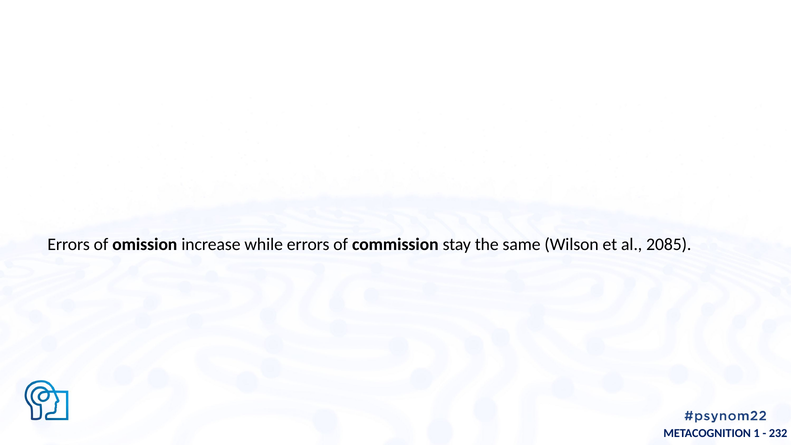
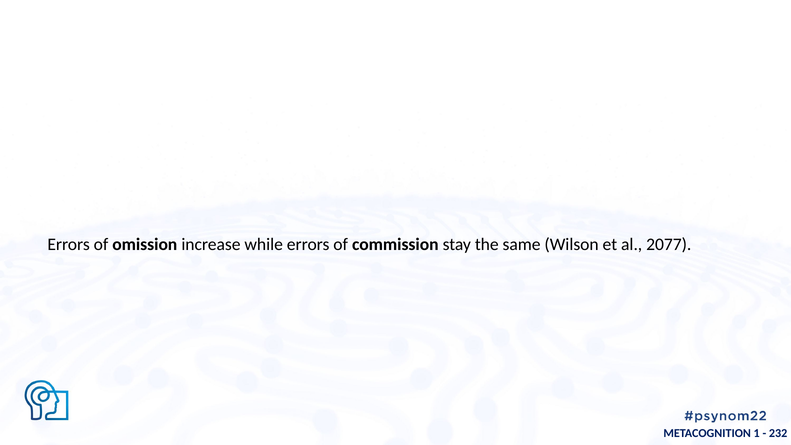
2085: 2085 -> 2077
